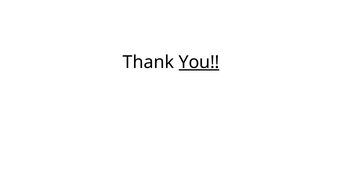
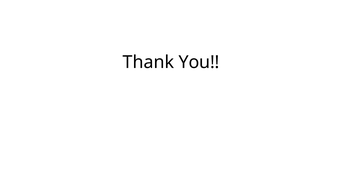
You underline: present -> none
